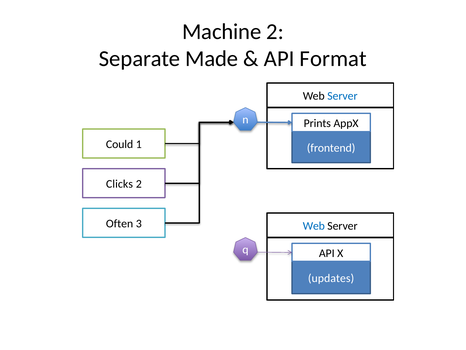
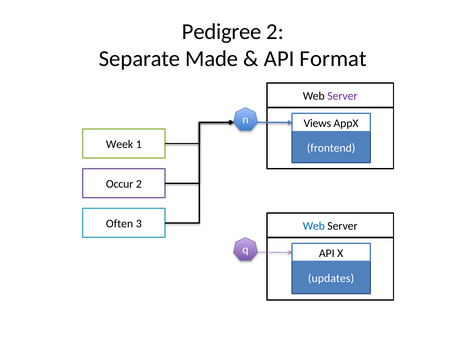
Machine: Machine -> Pedigree
Server at (342, 96) colour: blue -> purple
Prints: Prints -> Views
Could: Could -> Week
Clicks: Clicks -> Occur
